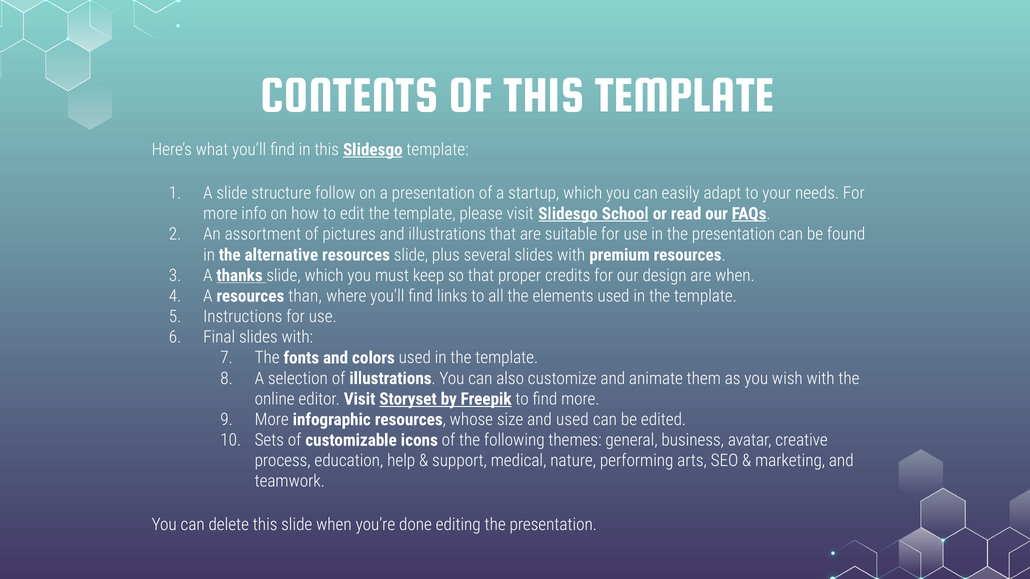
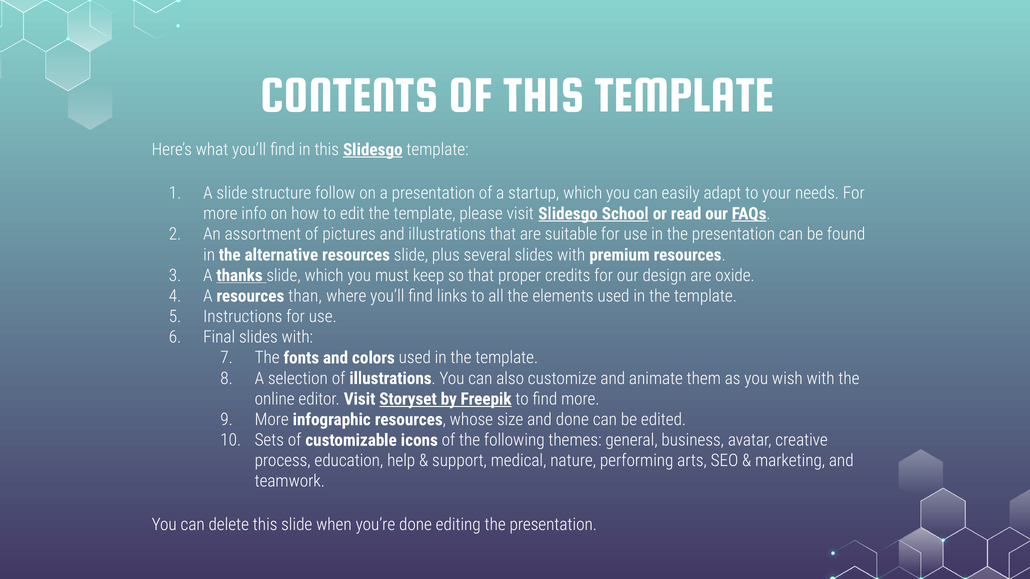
are when: when -> oxide
and used: used -> done
